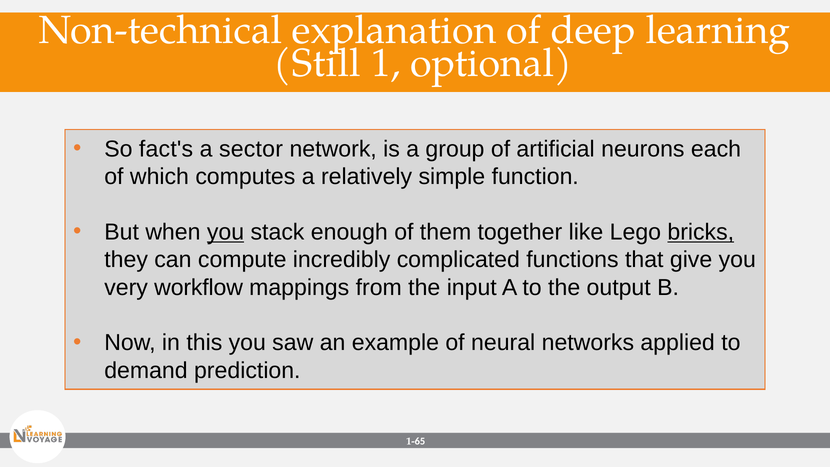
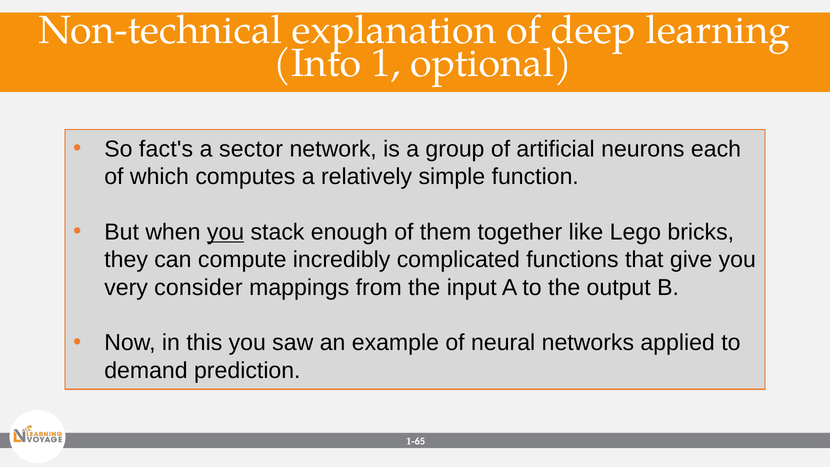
Still: Still -> Into
bricks underline: present -> none
workflow: workflow -> consider
